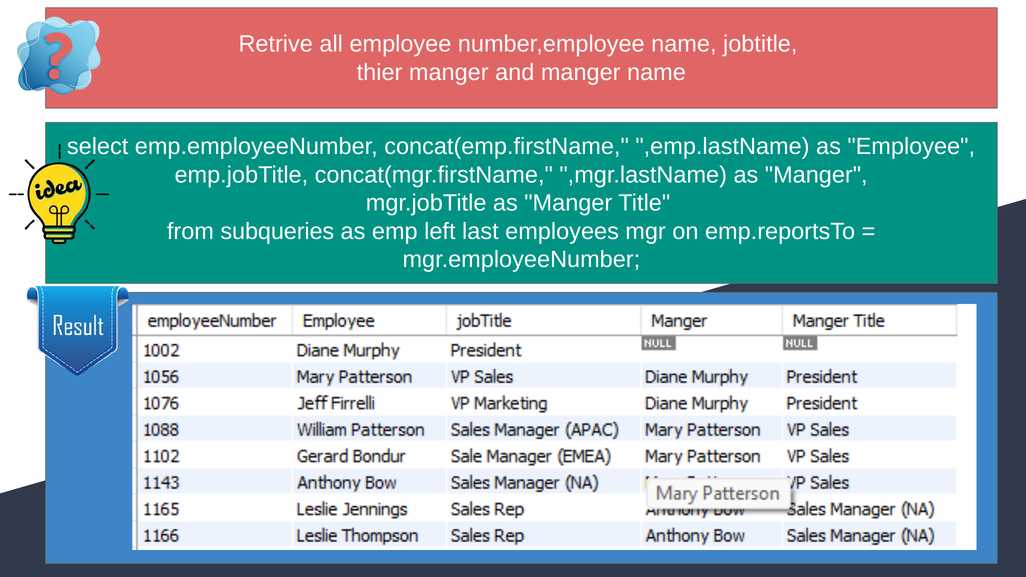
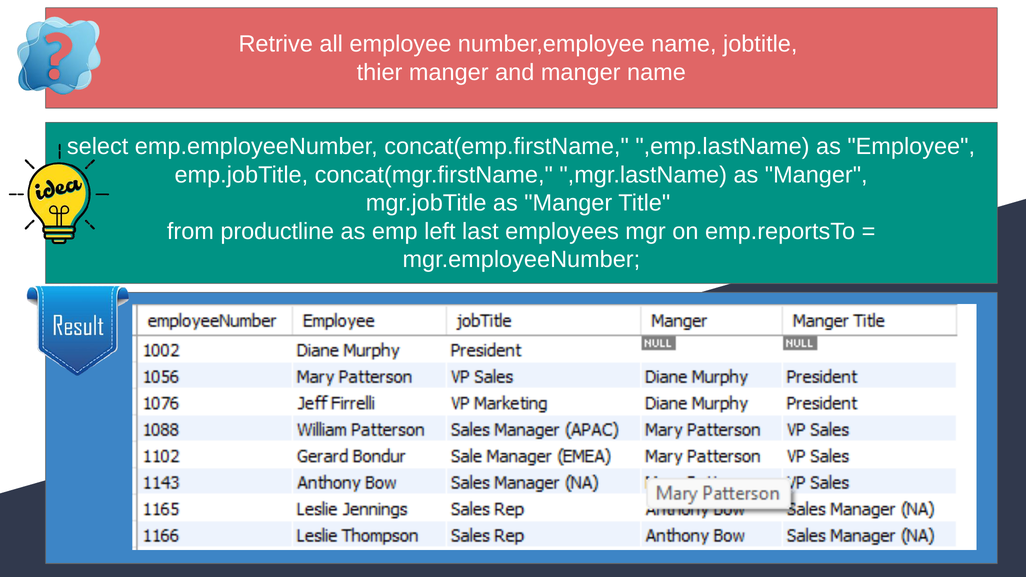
subqueries: subqueries -> productline
